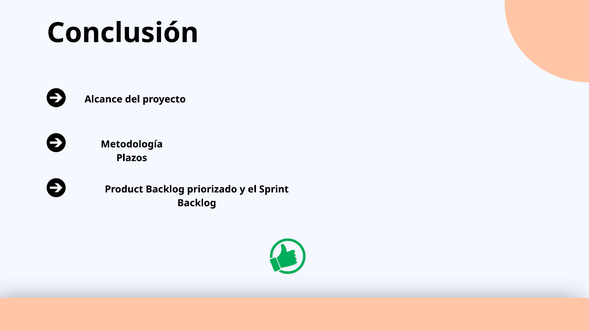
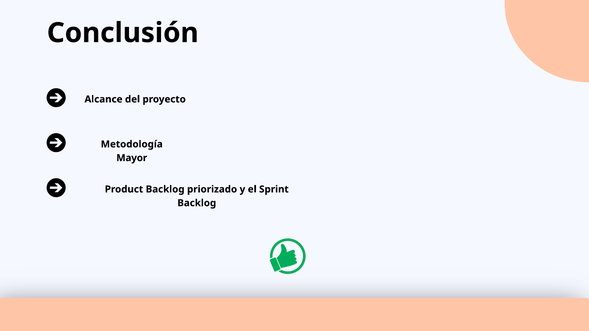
Plazos: Plazos -> Mayor
